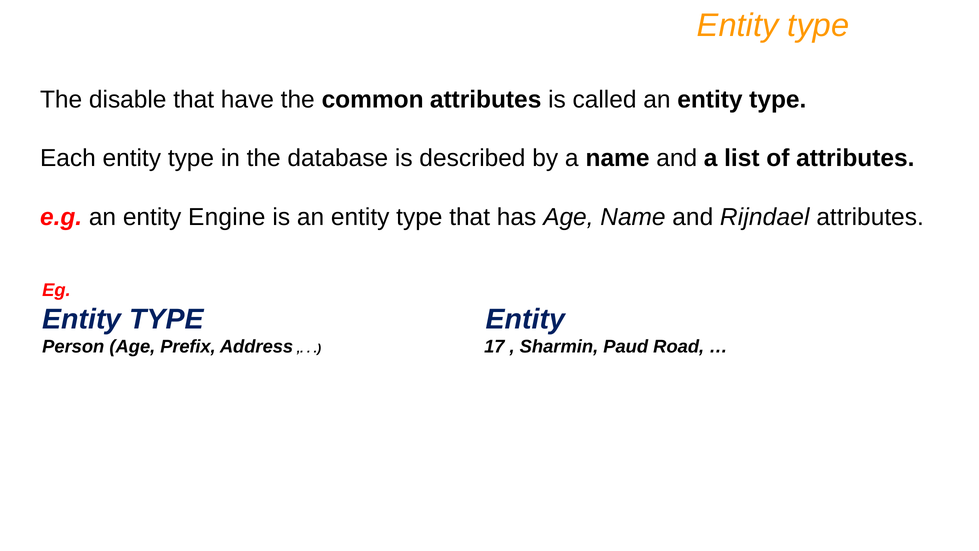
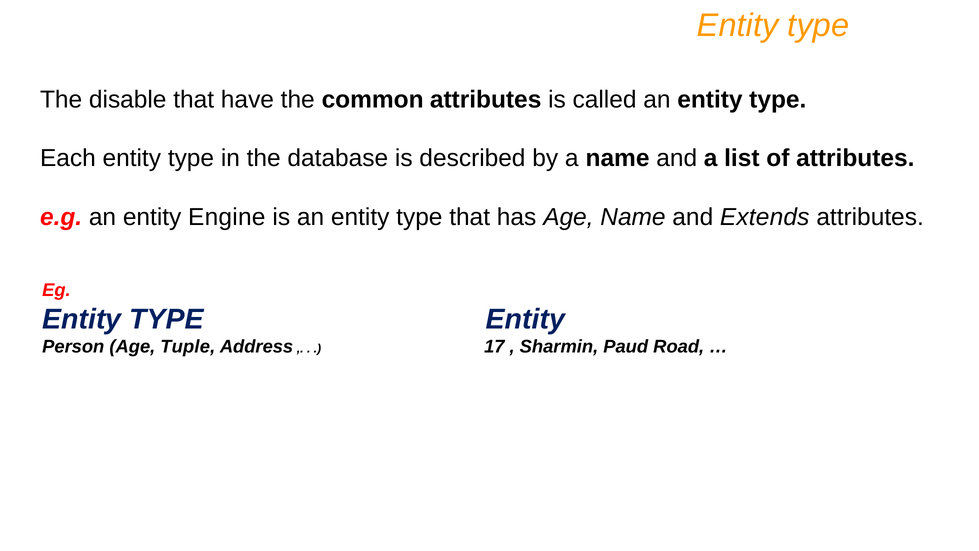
Rijndael: Rijndael -> Extends
Prefix: Prefix -> Tuple
